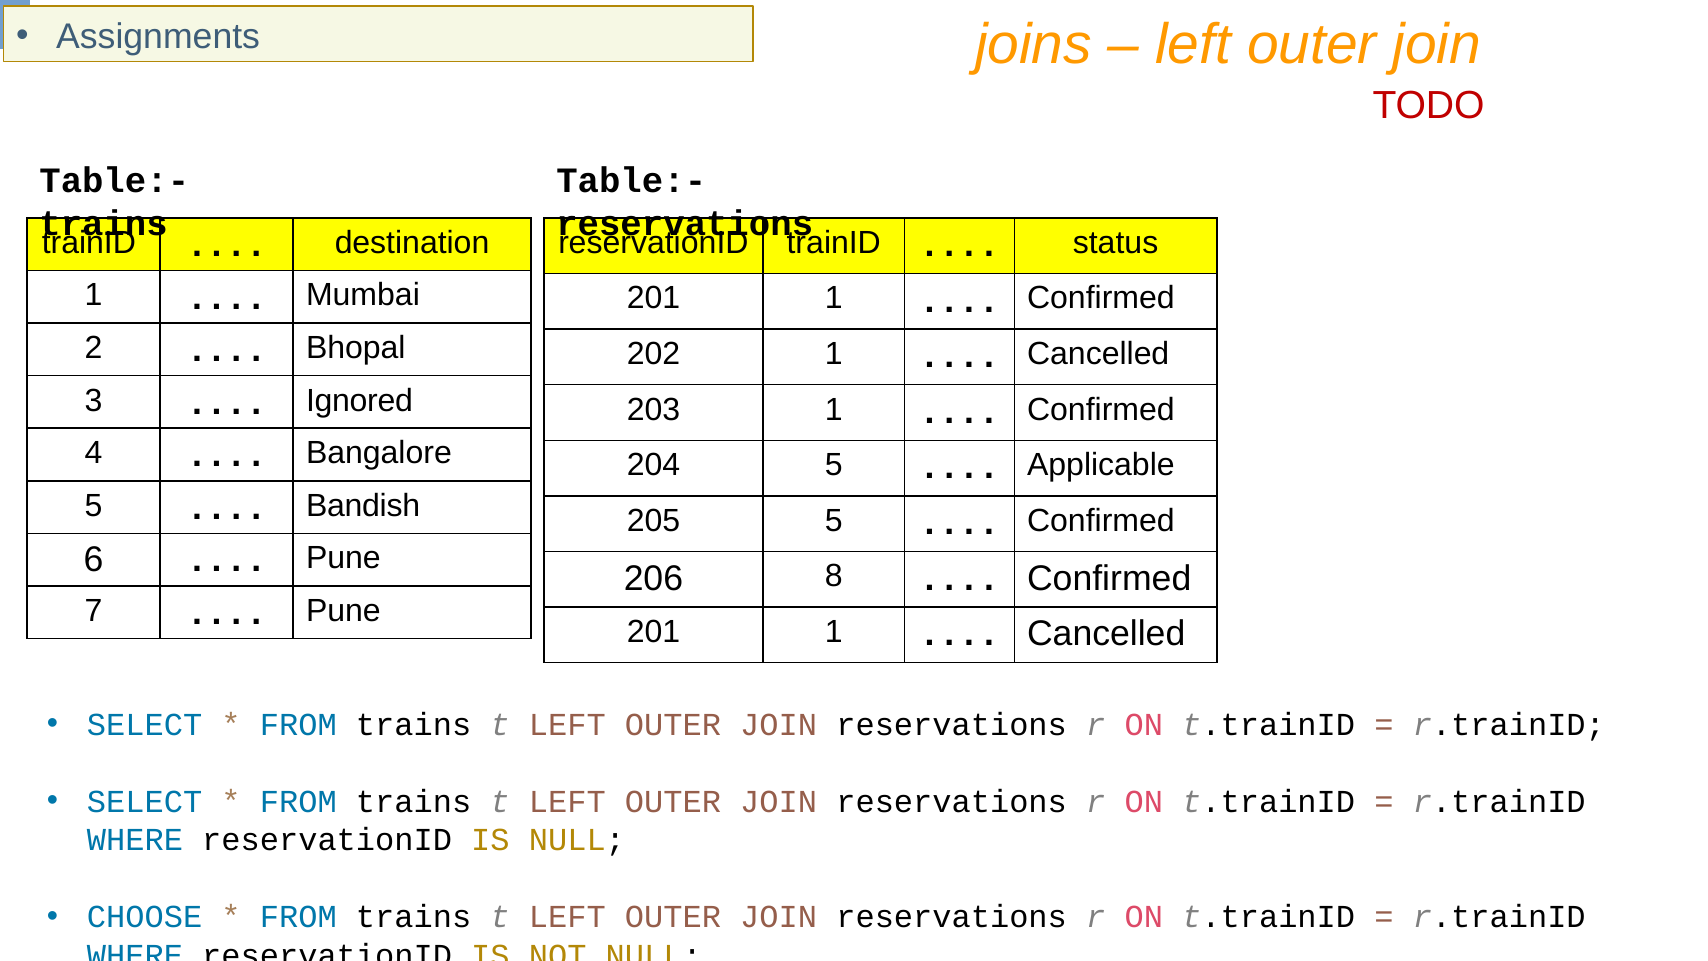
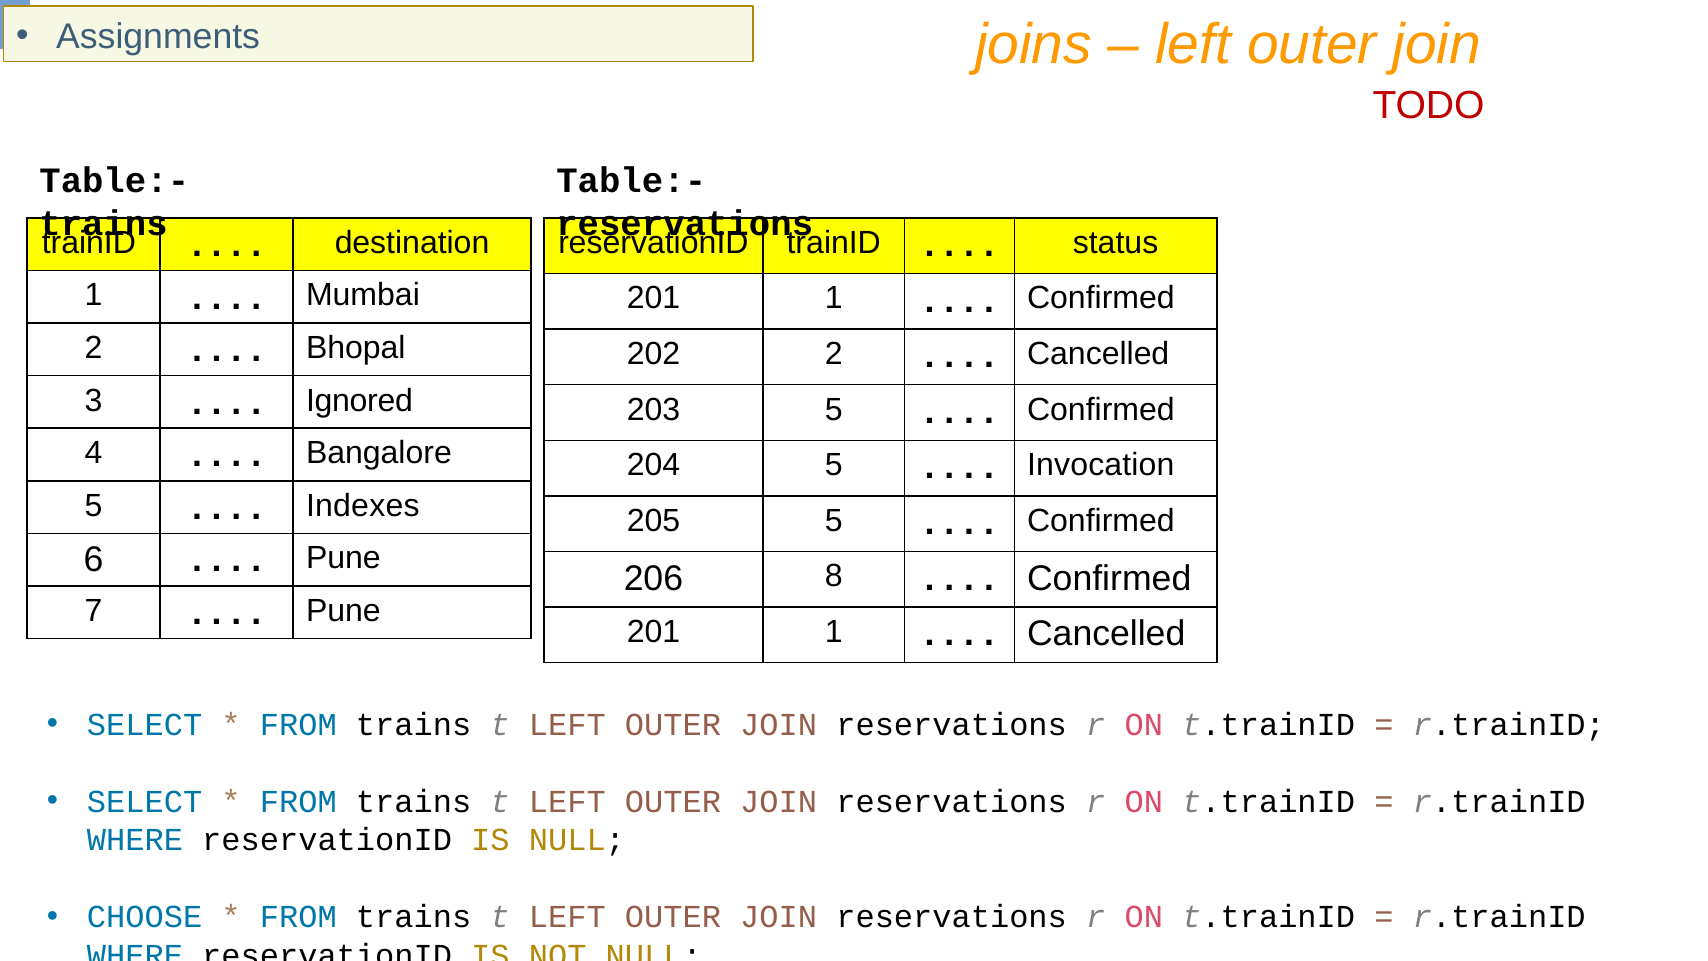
202 1: 1 -> 2
203 1: 1 -> 5
Applicable: Applicable -> Invocation
Bandish: Bandish -> Indexes
